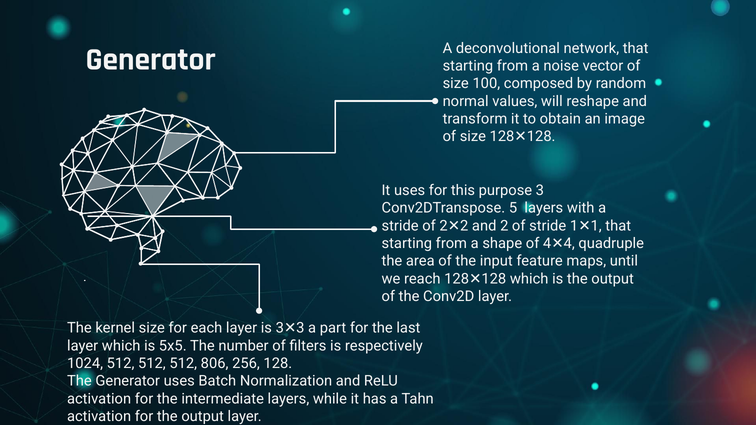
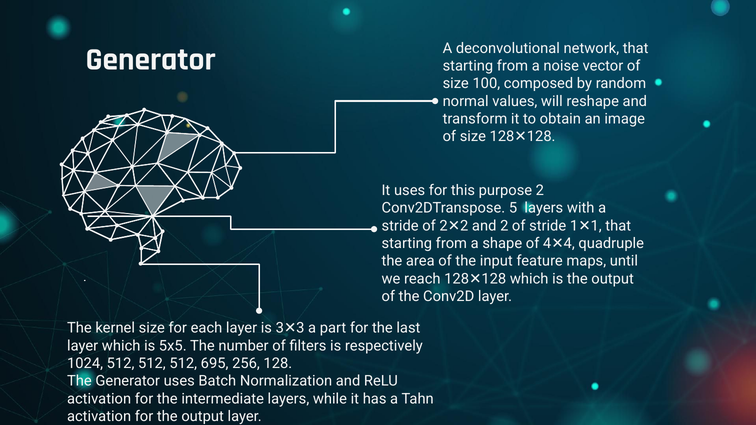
purpose 3: 3 -> 2
806: 806 -> 695
